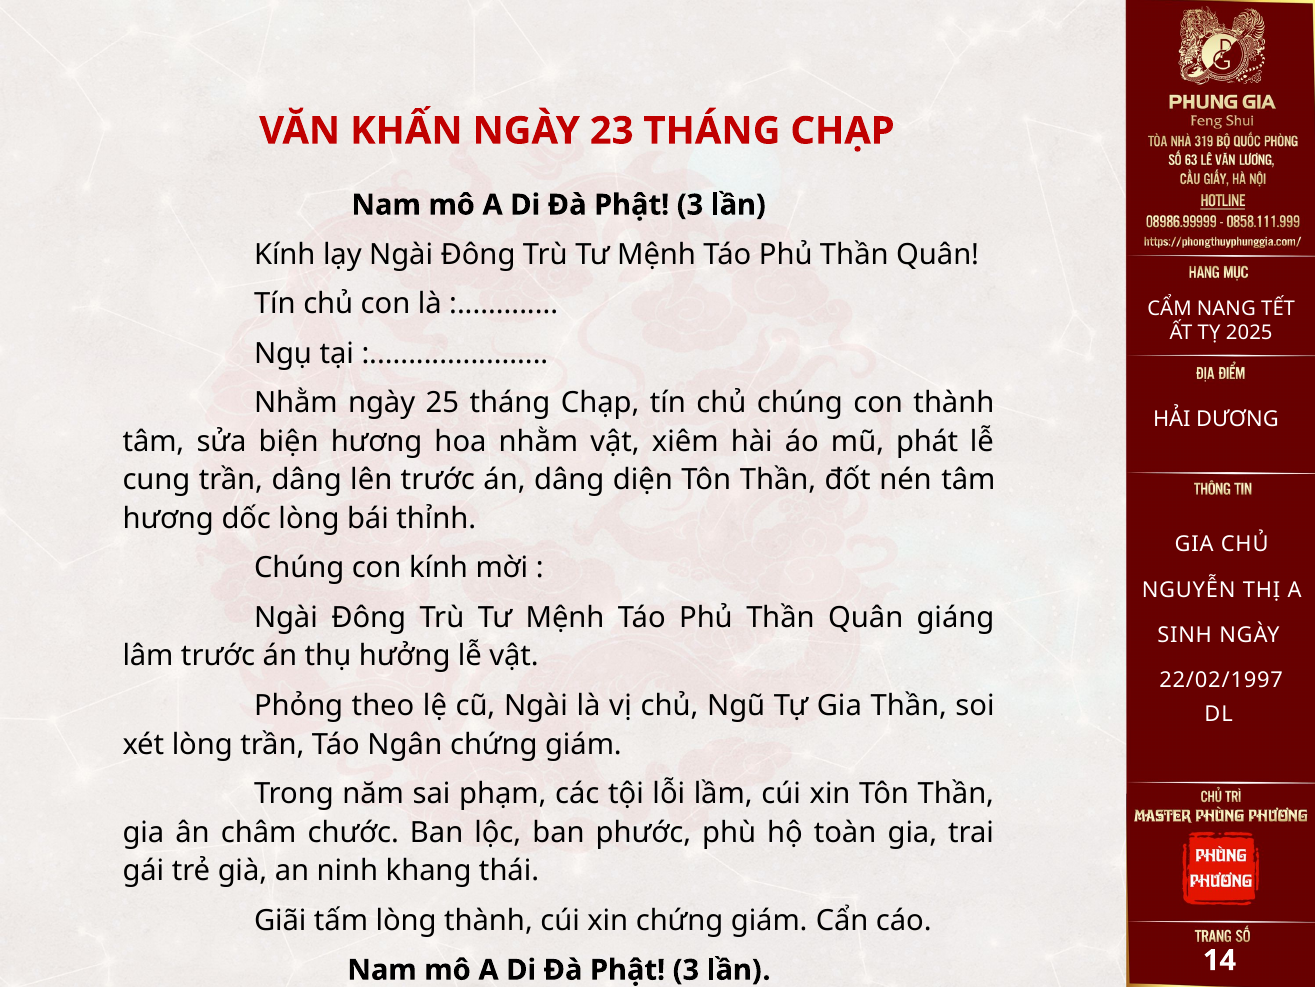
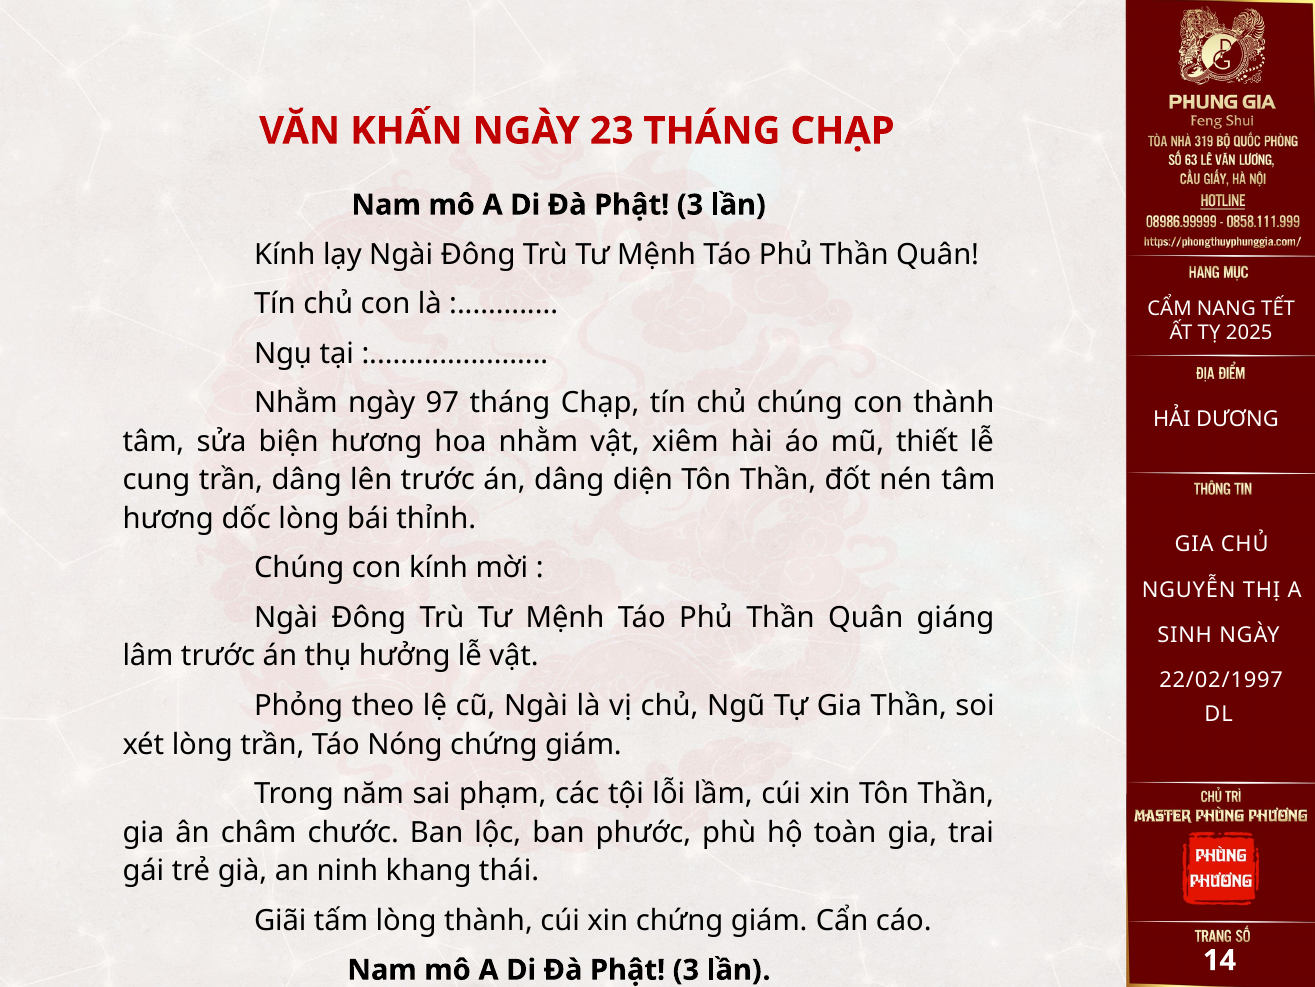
25: 25 -> 97
phát: phát -> thiết
Ngân: Ngân -> Nóng
